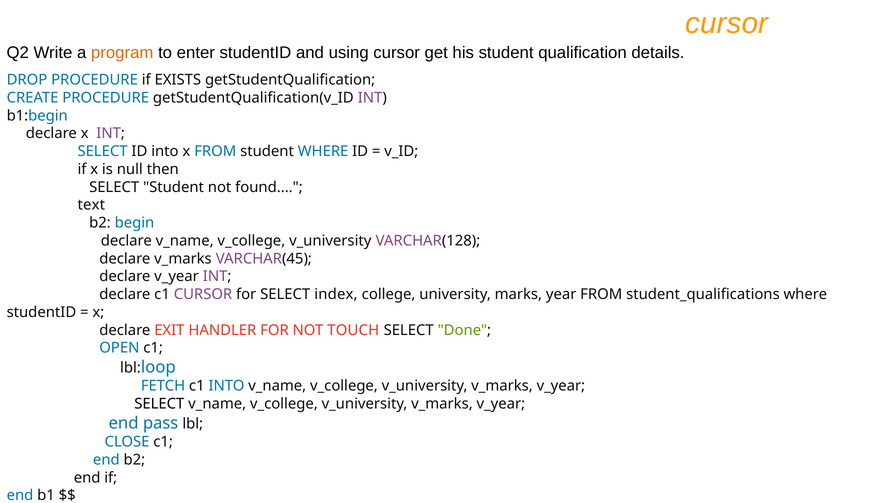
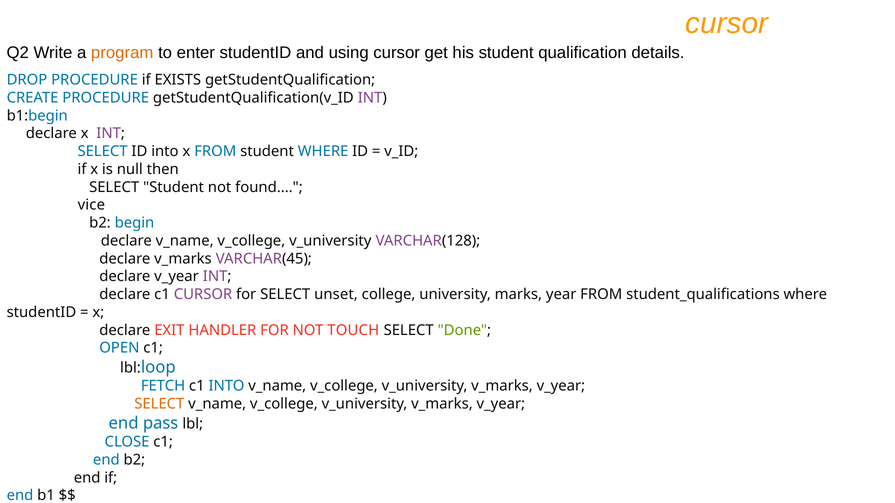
text: text -> vice
index: index -> unset
SELECT at (159, 404) colour: black -> orange
